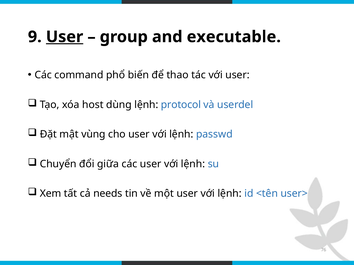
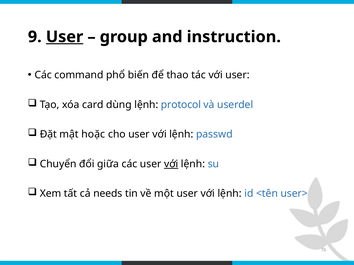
executable: executable -> instruction
host: host -> card
vùng: vùng -> hoặc
với at (171, 164) underline: none -> present
